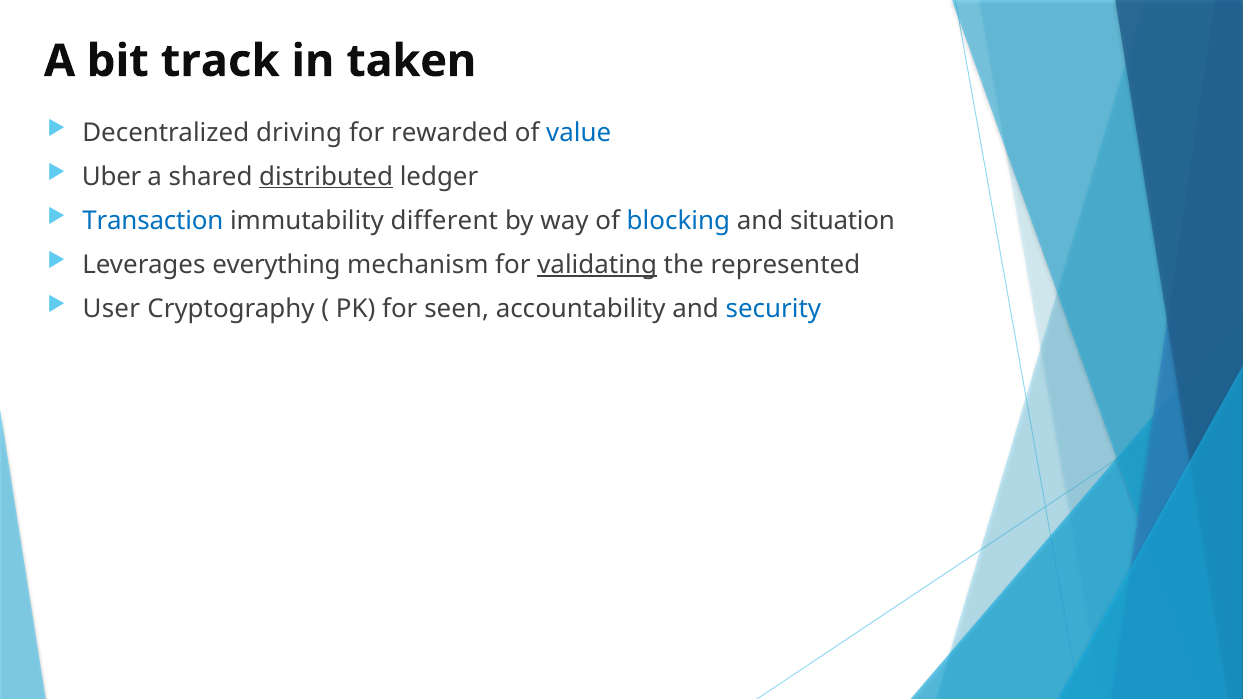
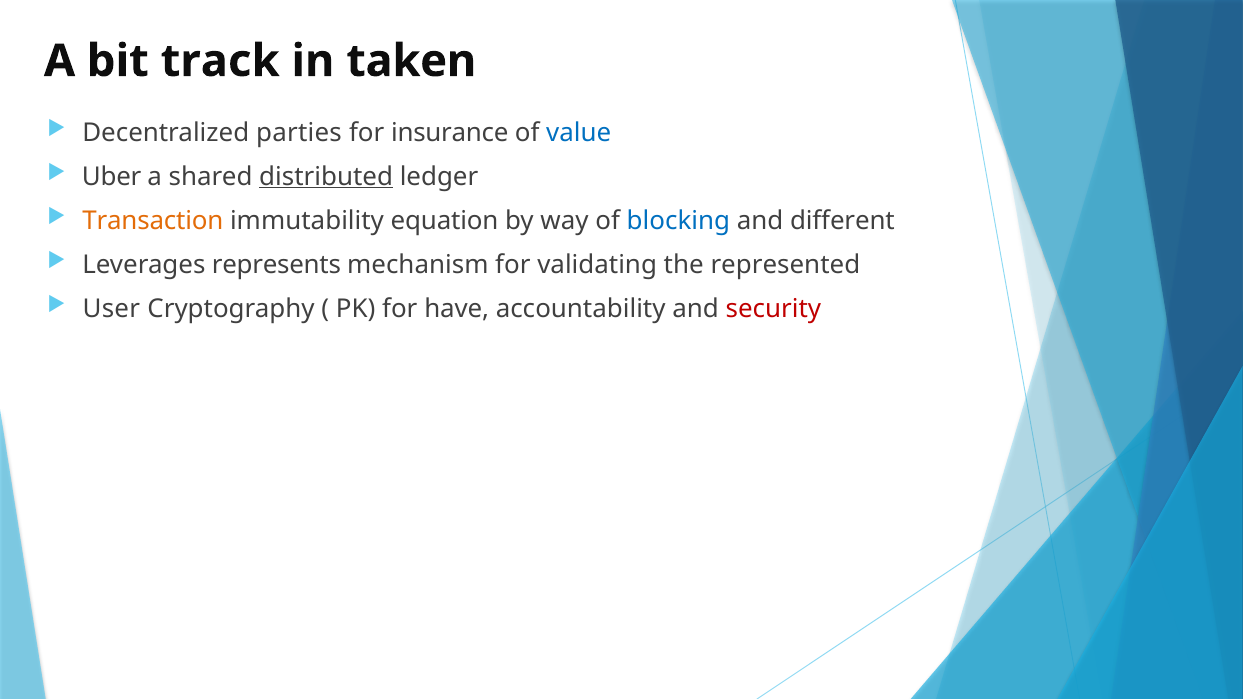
driving: driving -> parties
rewarded: rewarded -> insurance
Transaction colour: blue -> orange
different: different -> equation
situation: situation -> different
everything: everything -> represents
validating underline: present -> none
seen: seen -> have
security colour: blue -> red
